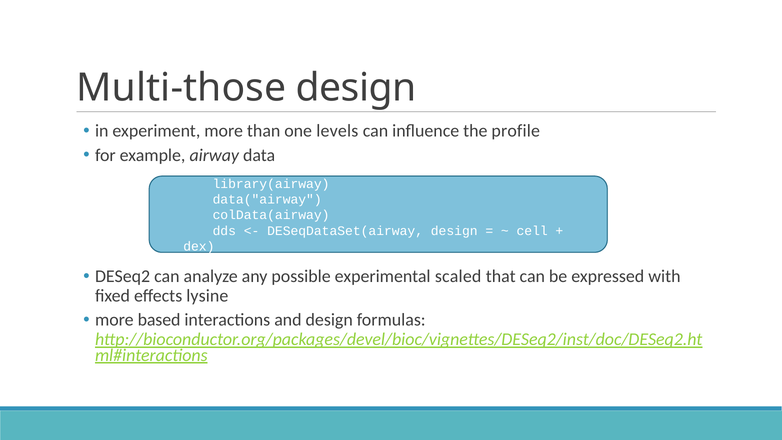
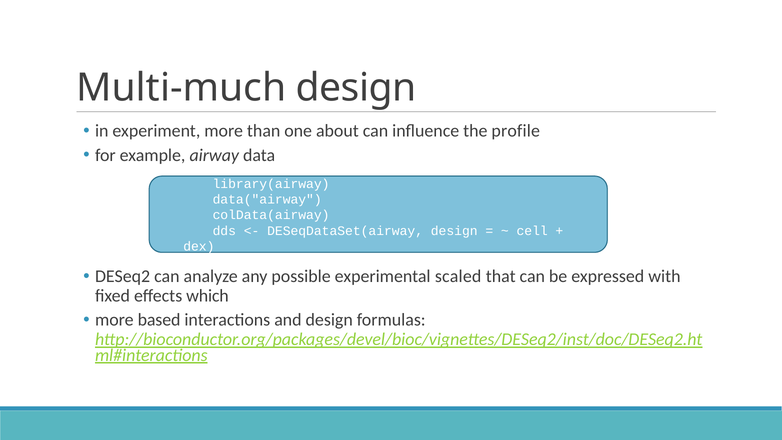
Multi-those: Multi-those -> Multi-much
levels: levels -> about
lysine: lysine -> which
